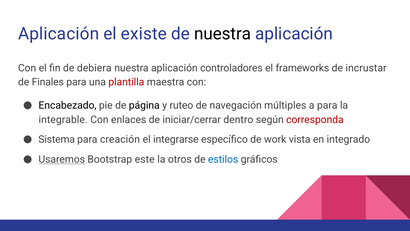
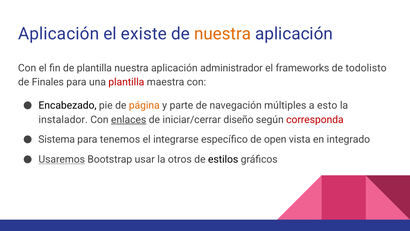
nuestra at (223, 34) colour: black -> orange
de debiera: debiera -> plantilla
controladores: controladores -> administrador
incrustar: incrustar -> todolisto
página colour: black -> orange
ruteo: ruteo -> parte
a para: para -> esto
integrable: integrable -> instalador
enlaces underline: none -> present
dentro: dentro -> diseño
creación: creación -> tenemos
work: work -> open
este: este -> usar
estilos colour: blue -> black
